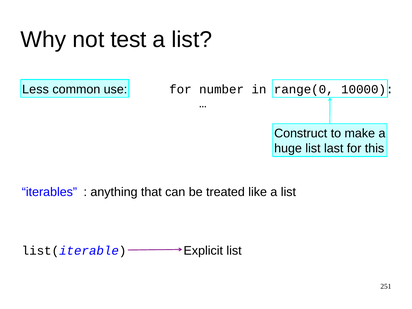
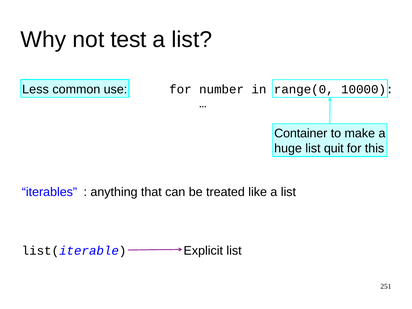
Construct: Construct -> Container
last: last -> quit
